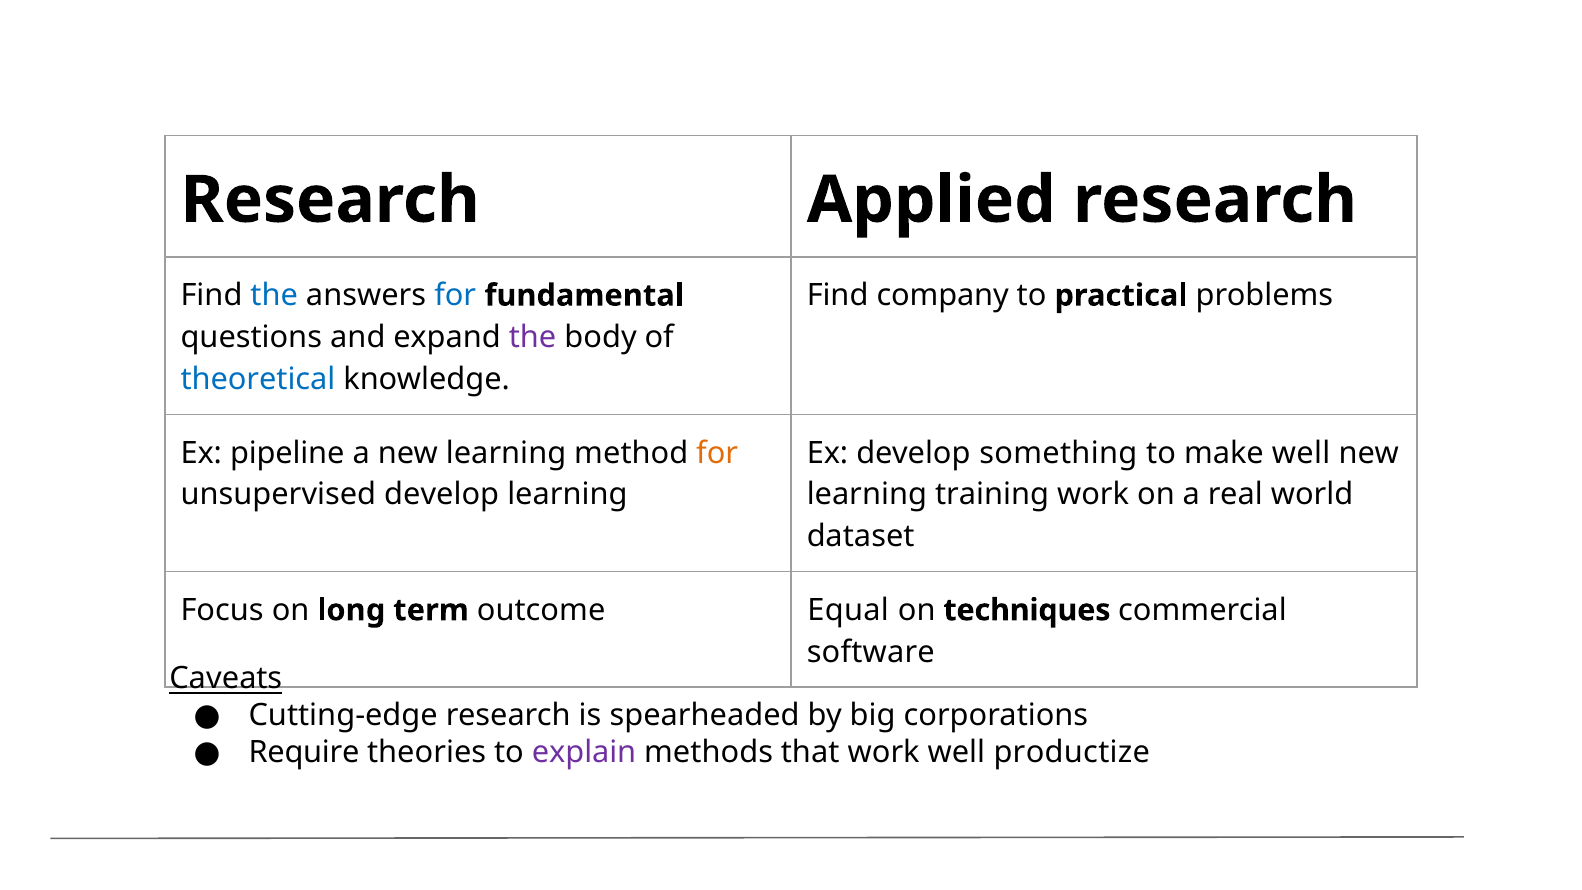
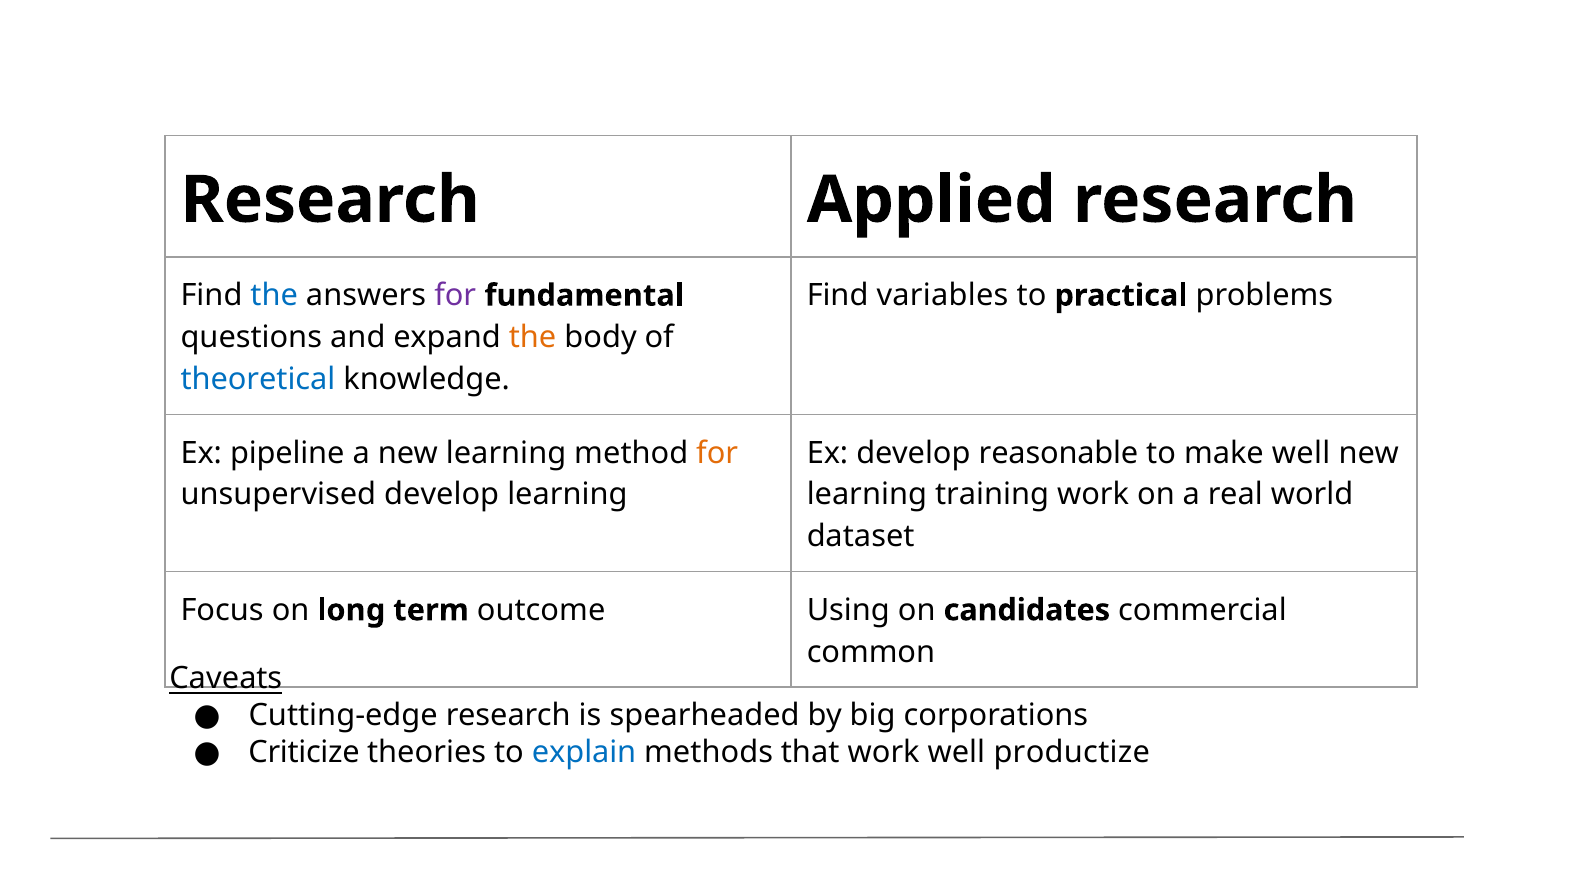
for at (455, 295) colour: blue -> purple
company: company -> variables
the at (533, 337) colour: purple -> orange
something: something -> reasonable
Equal: Equal -> Using
techniques: techniques -> candidates
software: software -> common
Require: Require -> Criticize
explain colour: purple -> blue
